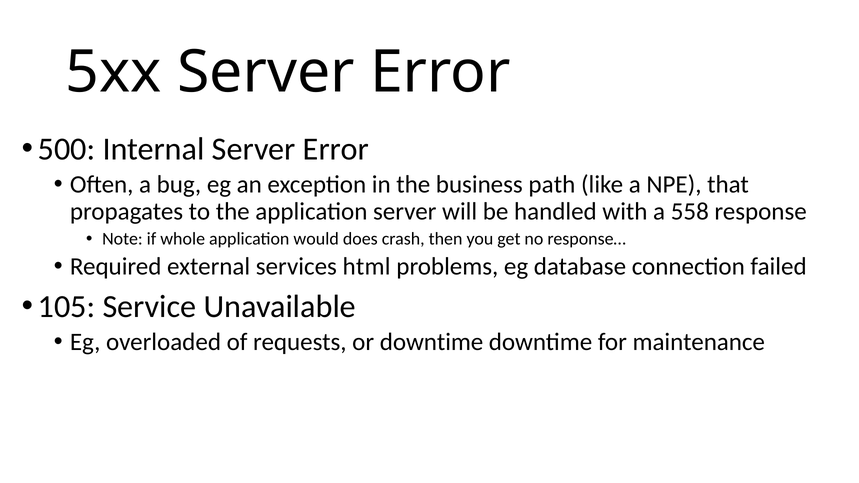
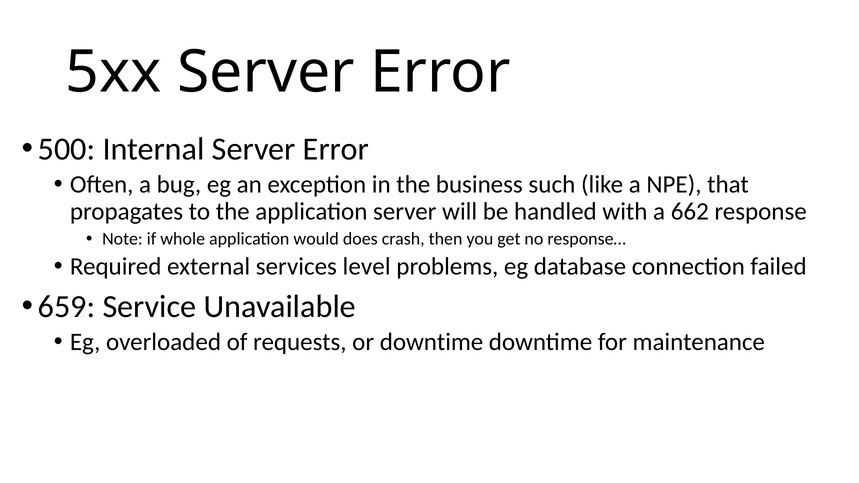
path: path -> such
558: 558 -> 662
html: html -> level
105: 105 -> 659
